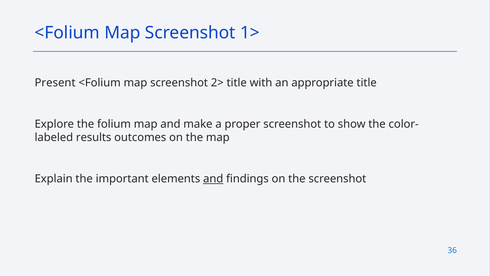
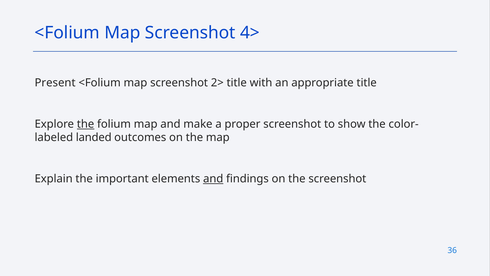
1>: 1> -> 4>
the at (86, 124) underline: none -> present
results: results -> landed
